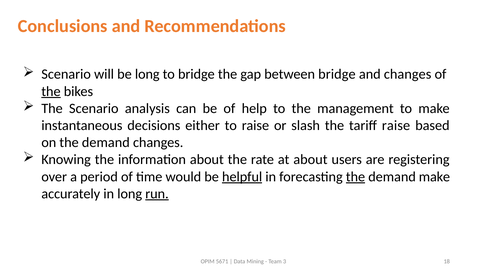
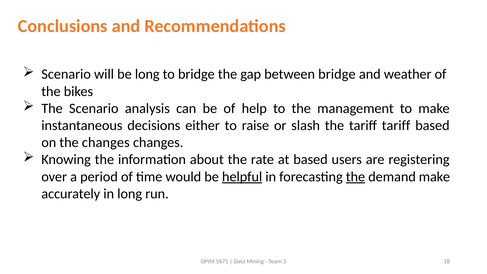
and changes: changes -> weather
the at (51, 91) underline: present -> none
tariff raise: raise -> tariff
on the demand: demand -> changes
at about: about -> based
run underline: present -> none
